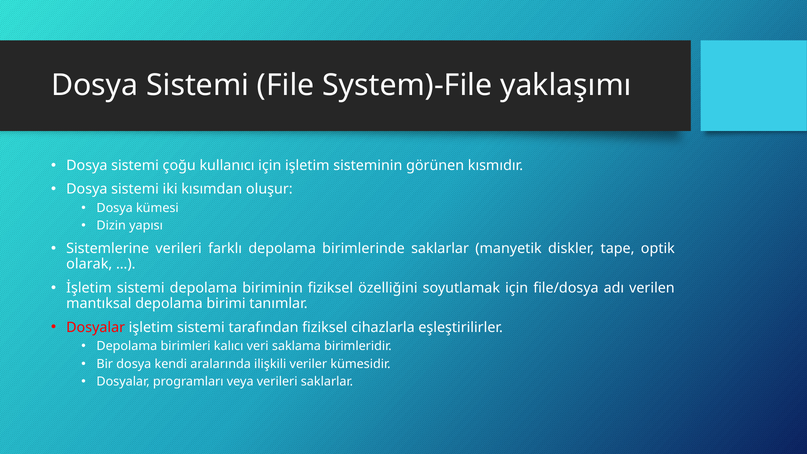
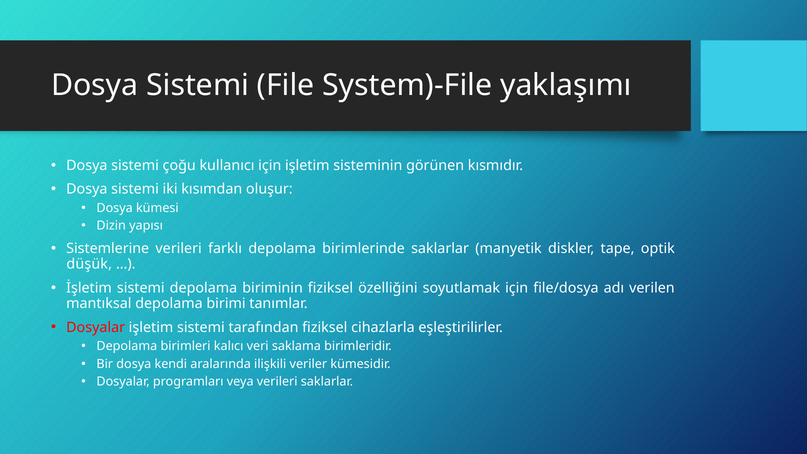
olarak: olarak -> düşük
